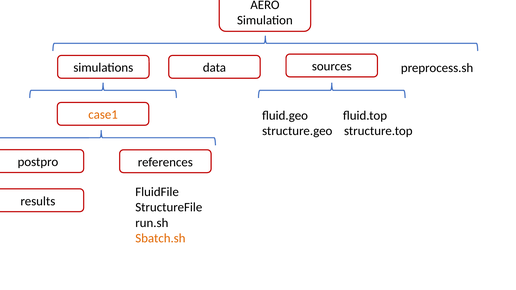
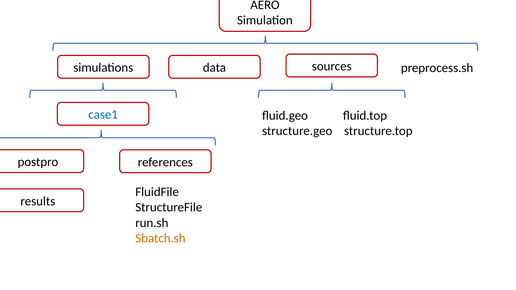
case1 colour: orange -> blue
